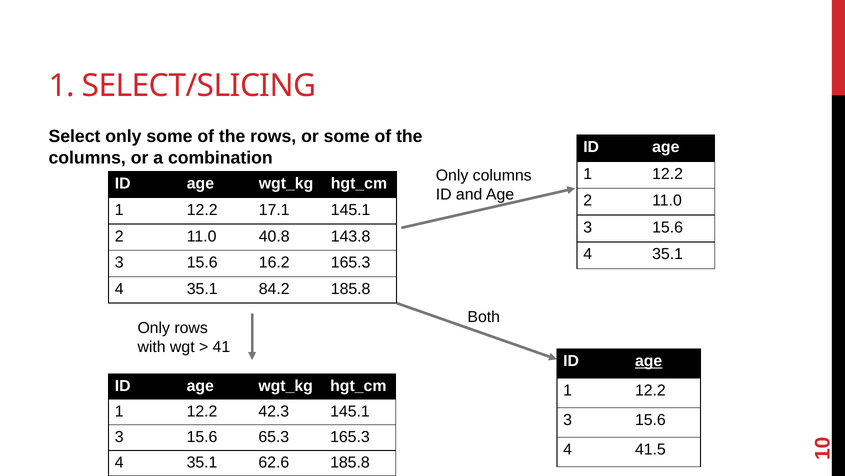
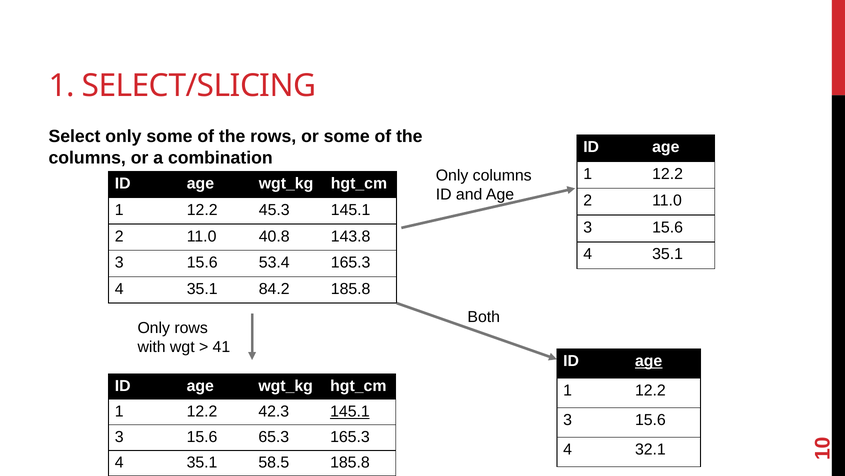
17.1: 17.1 -> 45.3
16.2: 16.2 -> 53.4
145.1 at (350, 411) underline: none -> present
41.5: 41.5 -> 32.1
62.6: 62.6 -> 58.5
